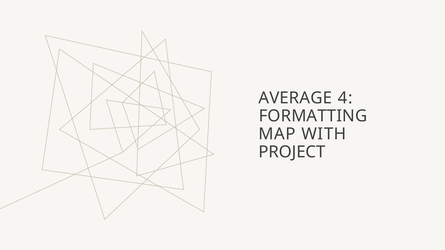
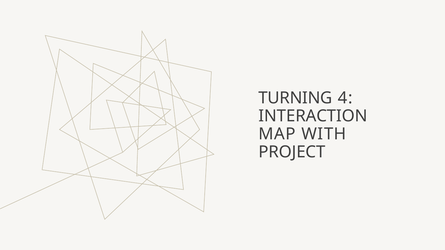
AVERAGE: AVERAGE -> TURNING
FORMATTING: FORMATTING -> INTERACTION
